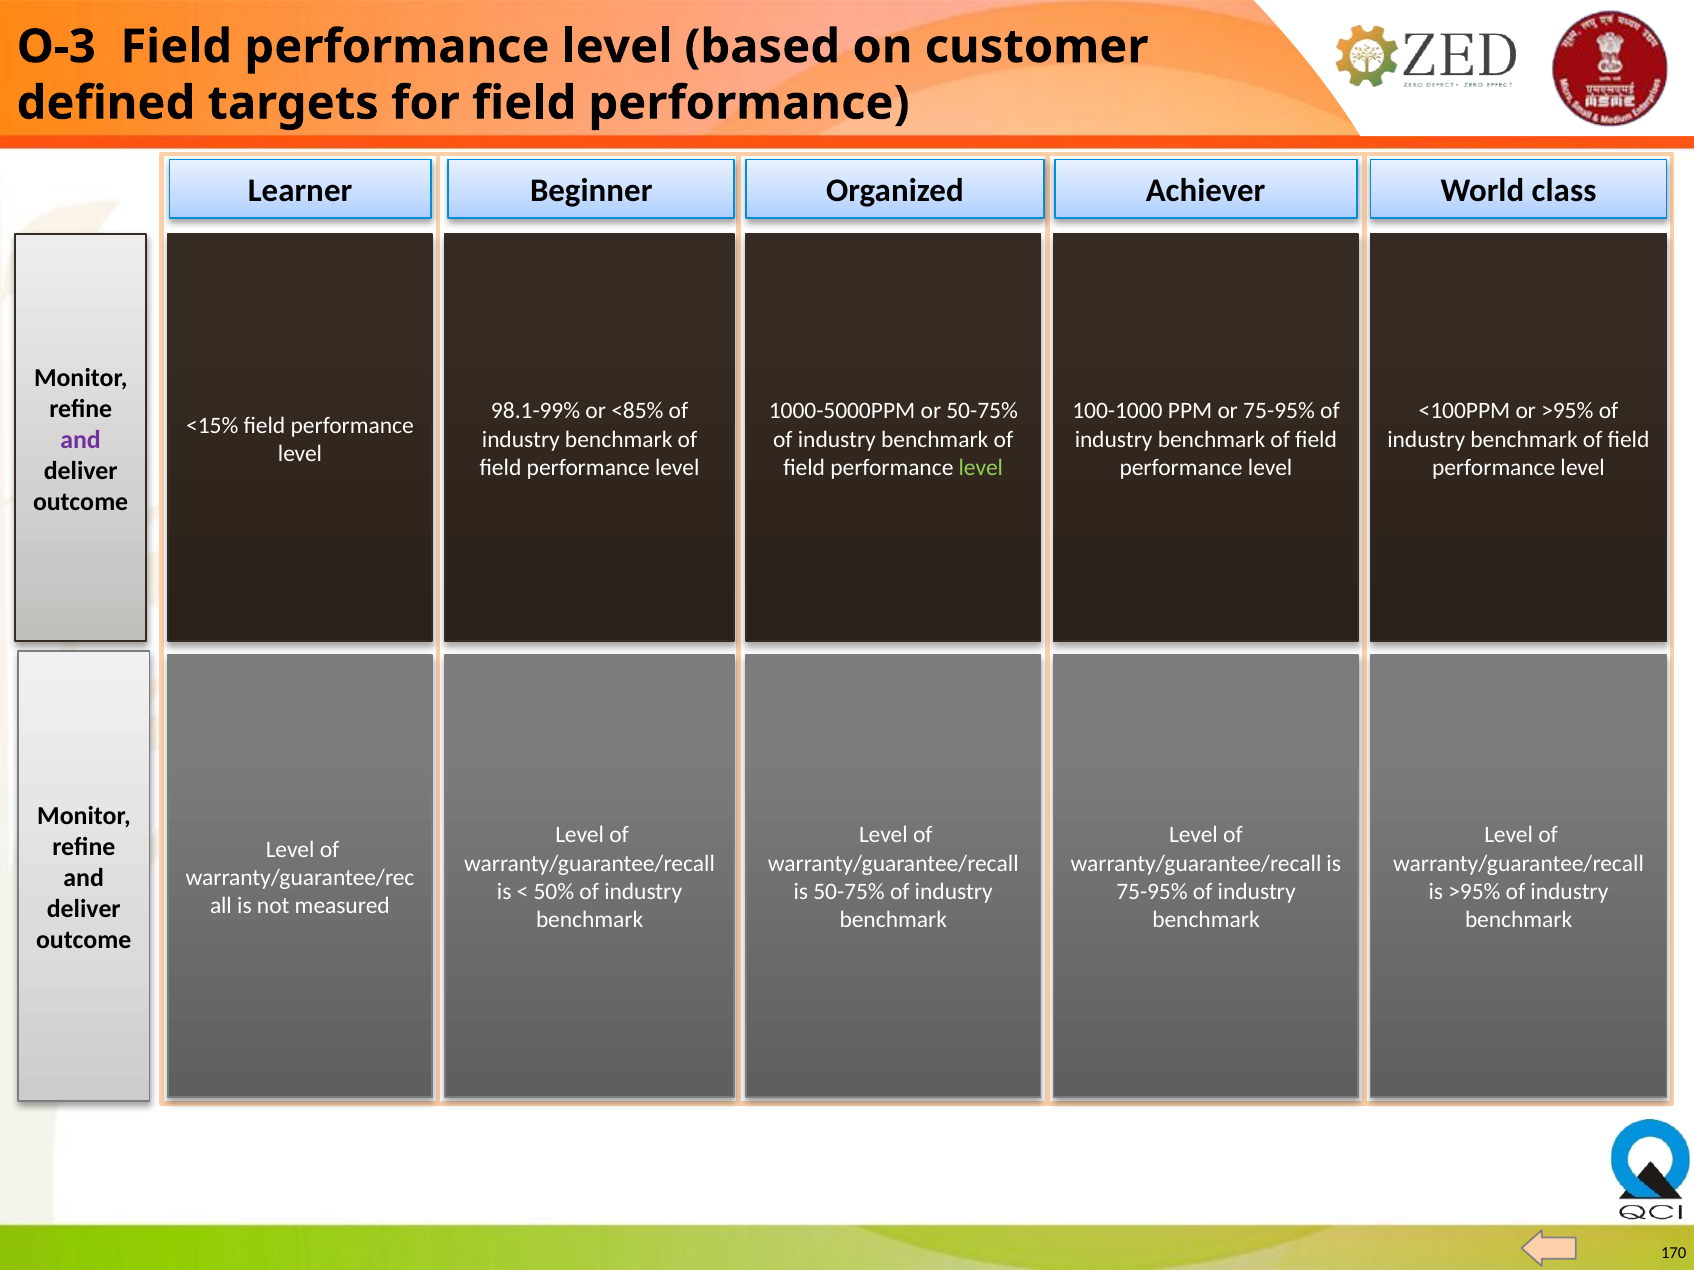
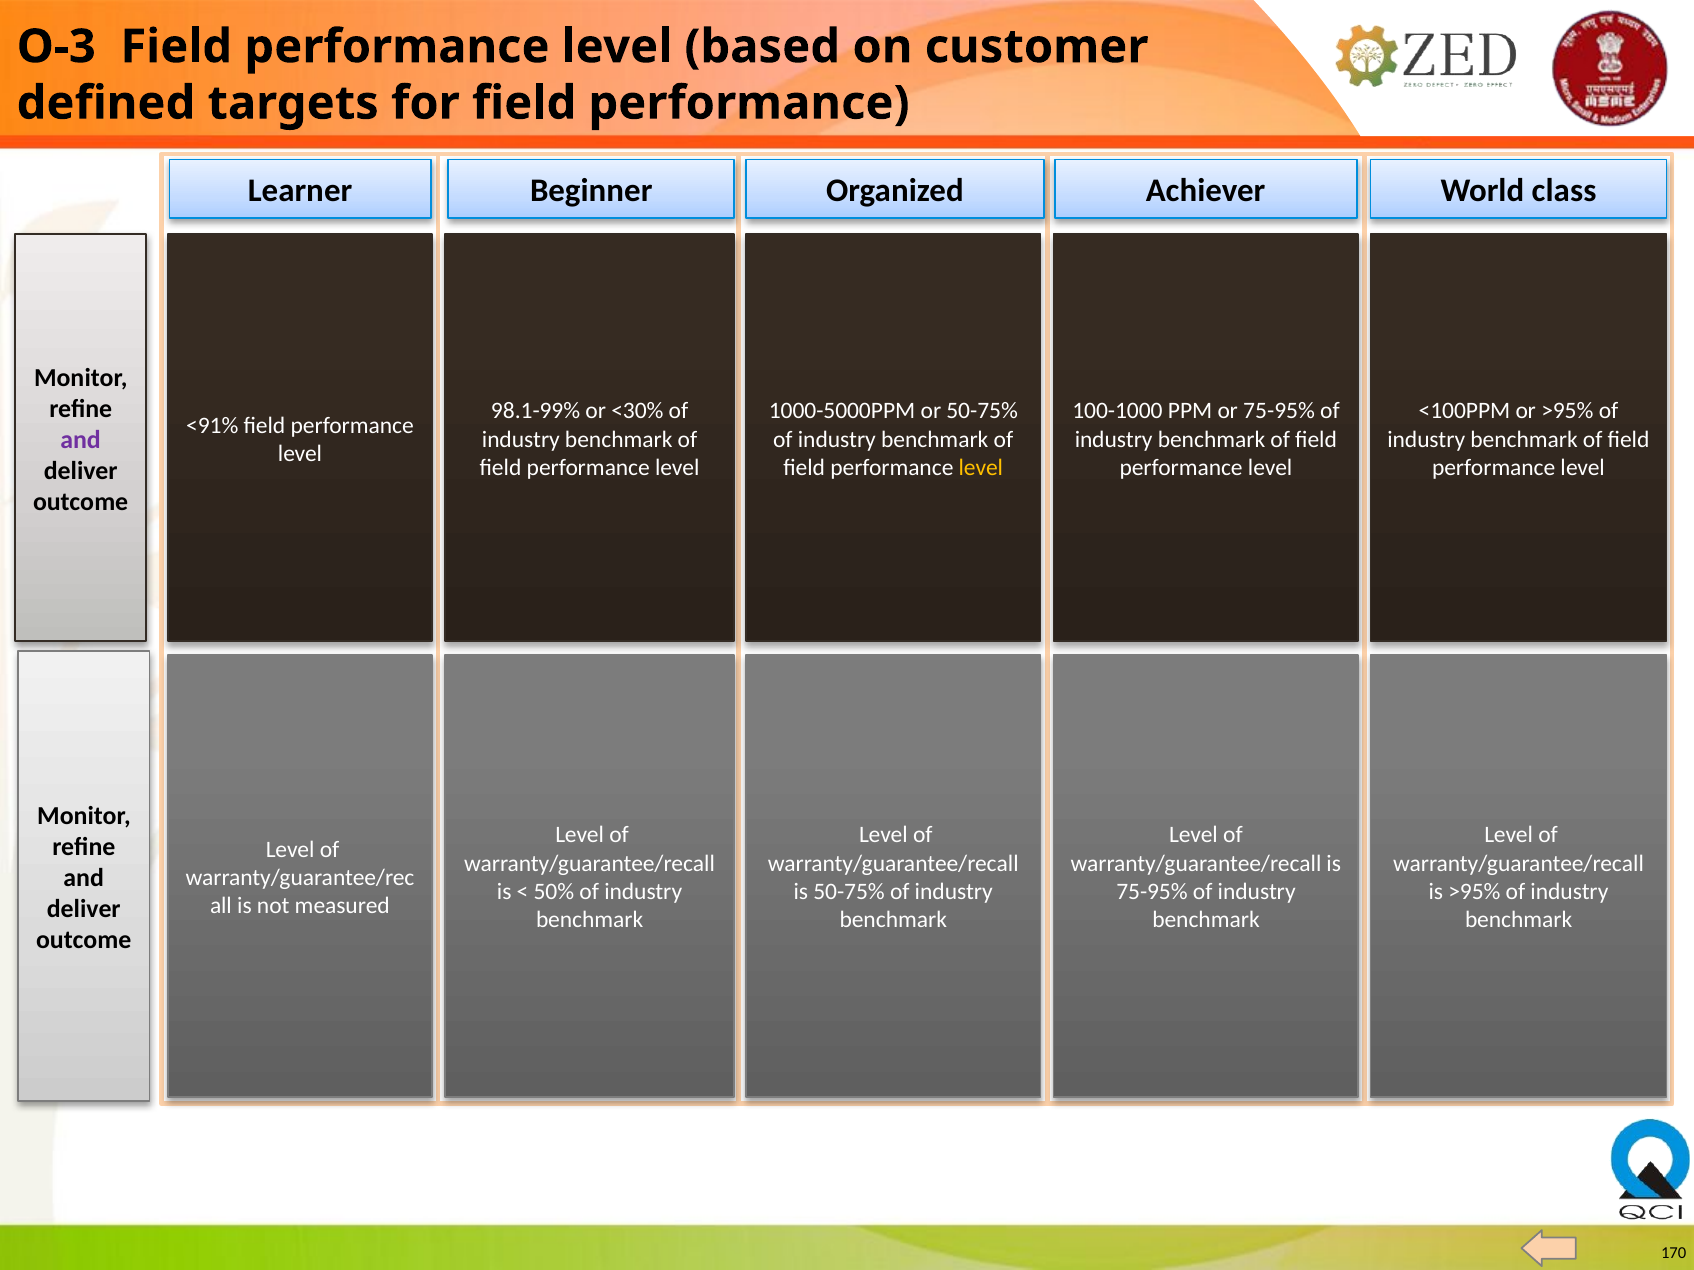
<85%: <85% -> <30%
<15%: <15% -> <91%
level at (981, 468) colour: light green -> yellow
